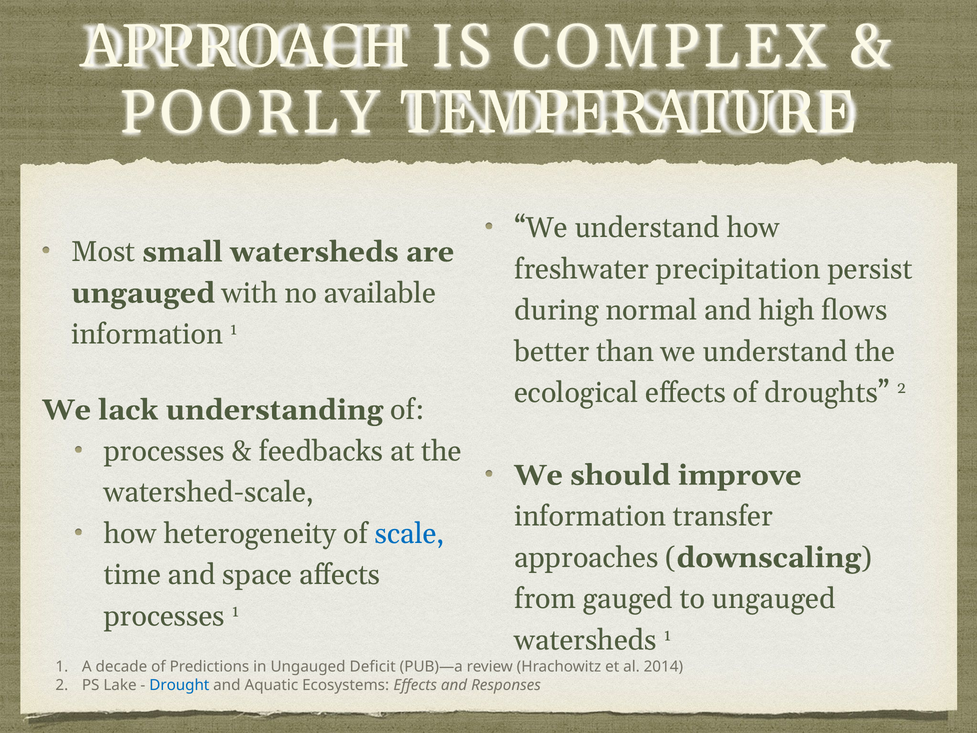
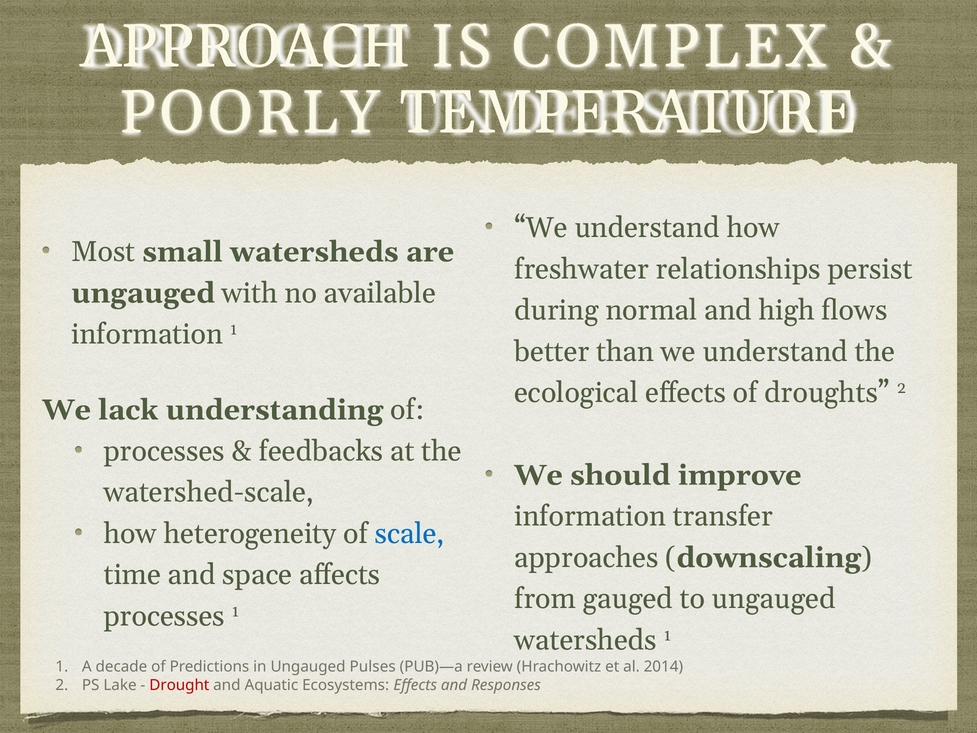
precipitation: precipitation -> relationships
Deficit: Deficit -> Pulses
Drought colour: blue -> red
